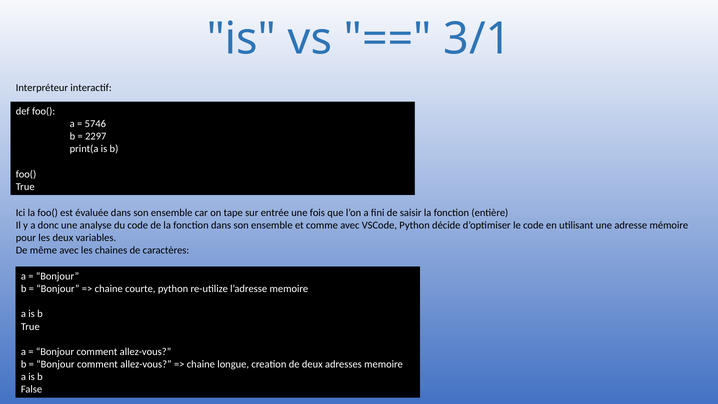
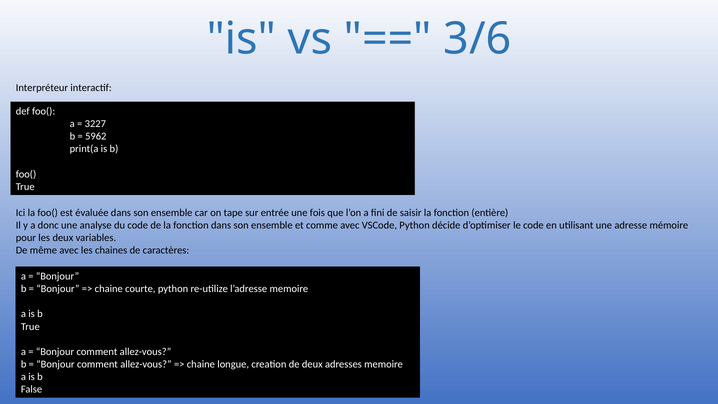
3/1: 3/1 -> 3/6
5746: 5746 -> 3227
2297: 2297 -> 5962
